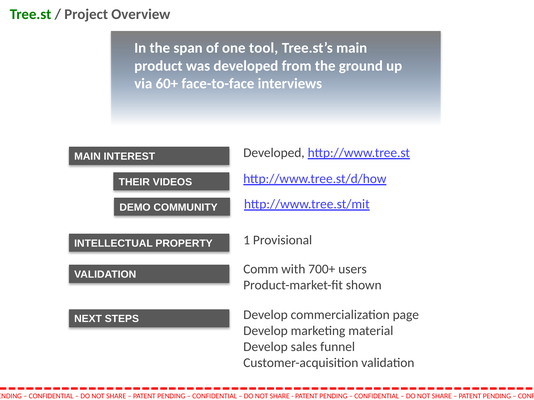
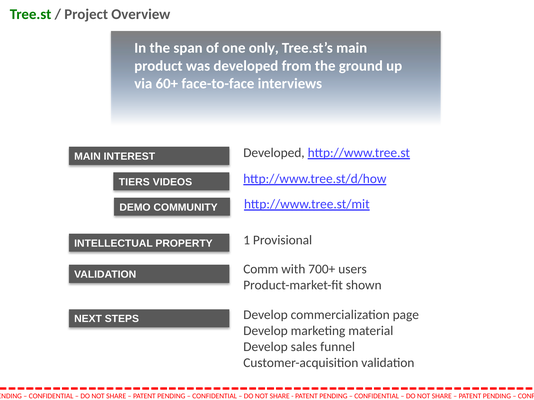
tool: tool -> only
THEIR: THEIR -> TIERS
